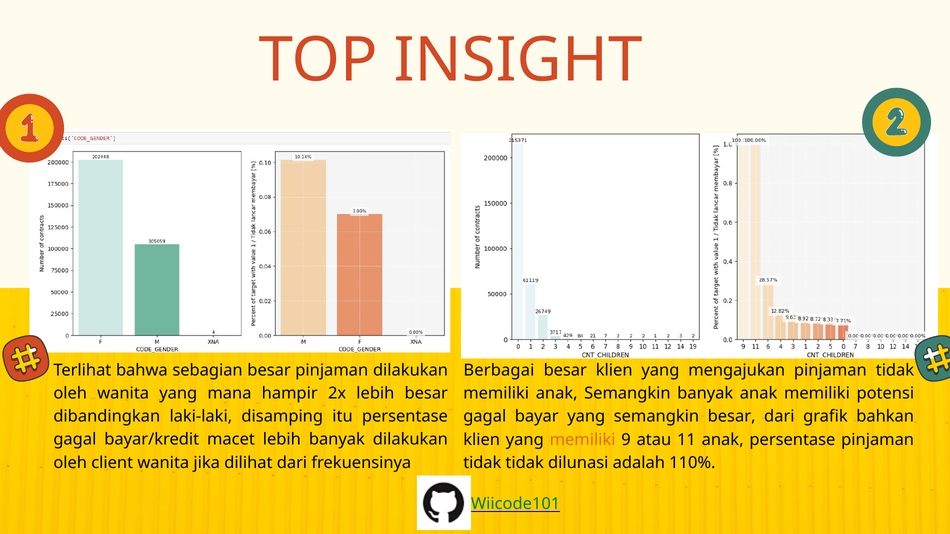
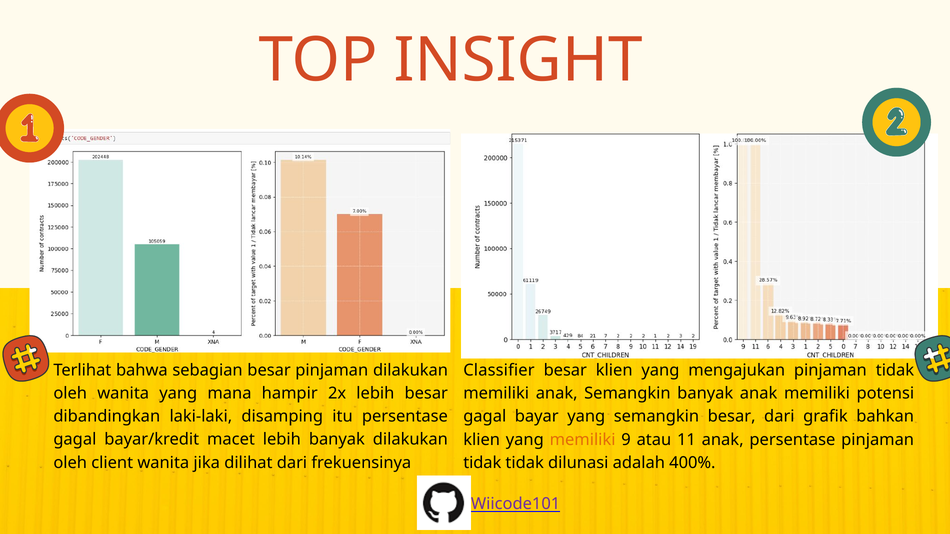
Berbagai: Berbagai -> Classifier
110%: 110% -> 400%
Wiicode101 colour: green -> purple
